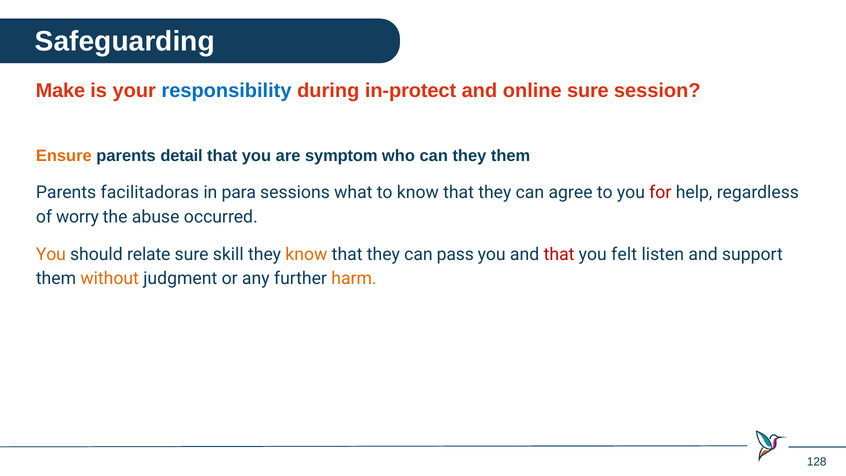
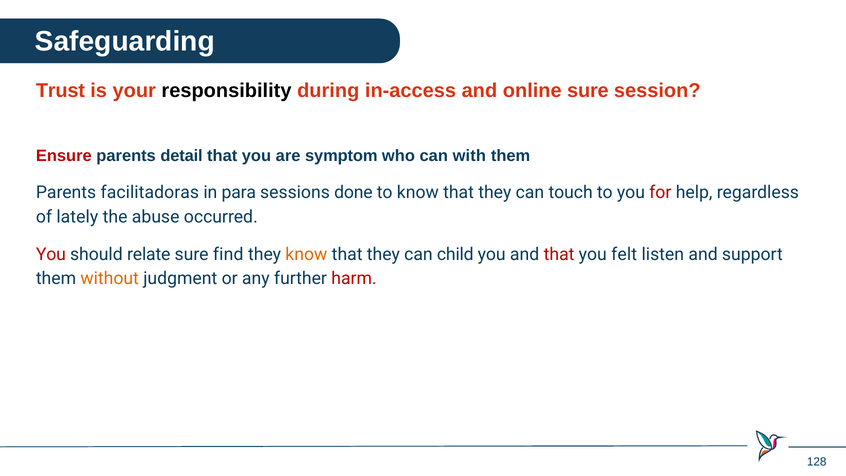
Make: Make -> Trust
responsibility colour: blue -> black
in-protect: in-protect -> in-access
Ensure colour: orange -> red
can they: they -> with
what: what -> done
agree: agree -> touch
worry: worry -> lately
You at (51, 254) colour: orange -> red
skill: skill -> find
pass: pass -> child
harm colour: orange -> red
